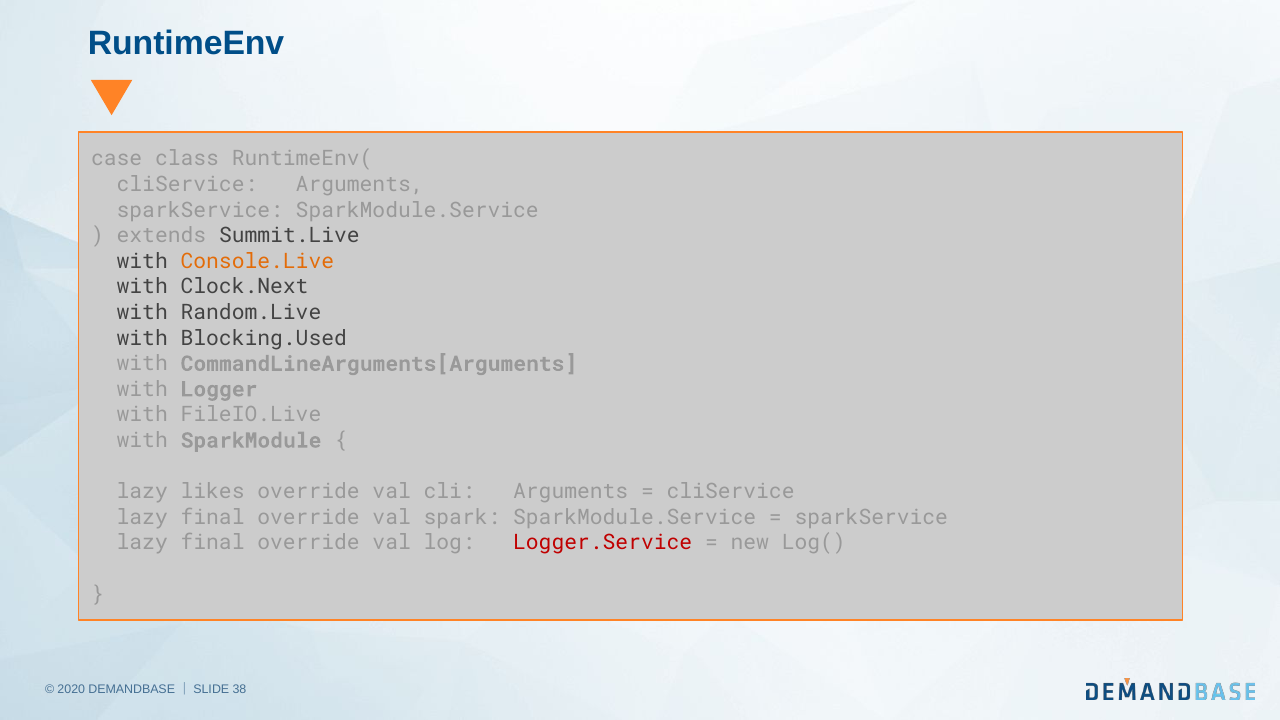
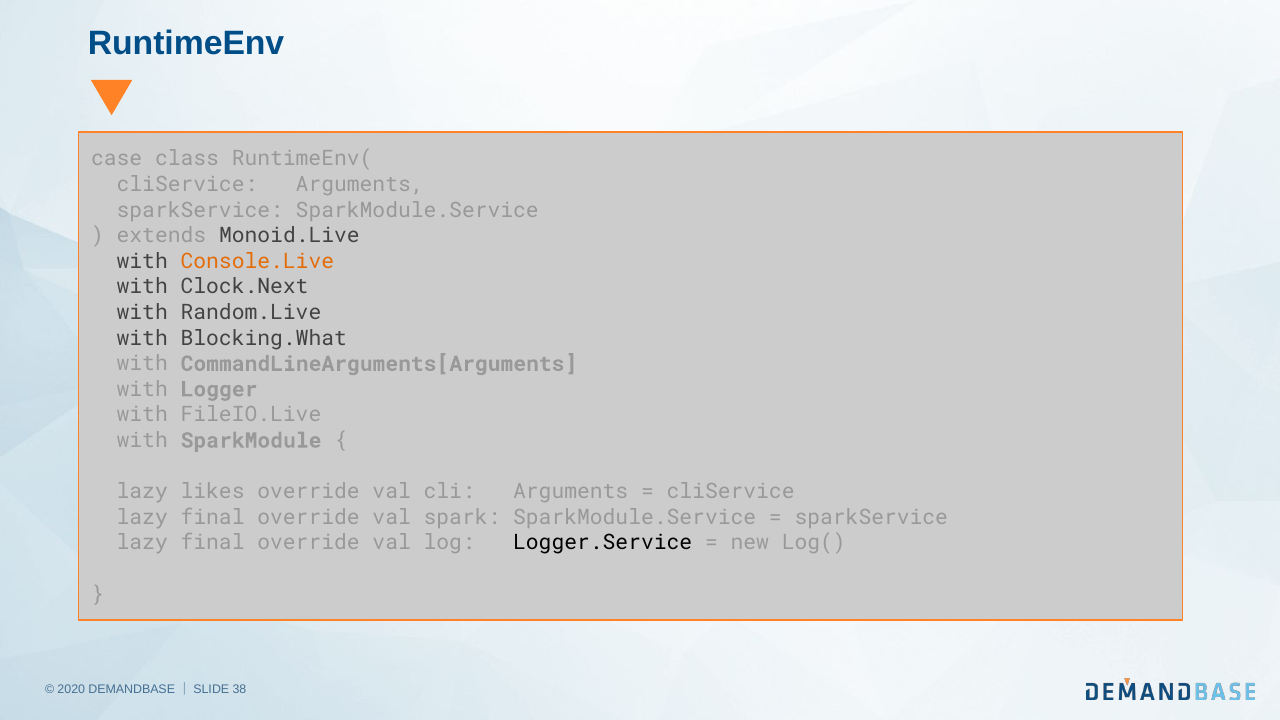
Summit.Live: Summit.Live -> Monoid.Live
Blocking.Used: Blocking.Used -> Blocking.What
Logger.Service colour: red -> black
